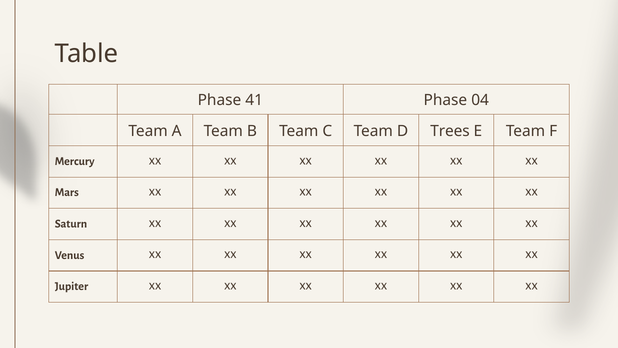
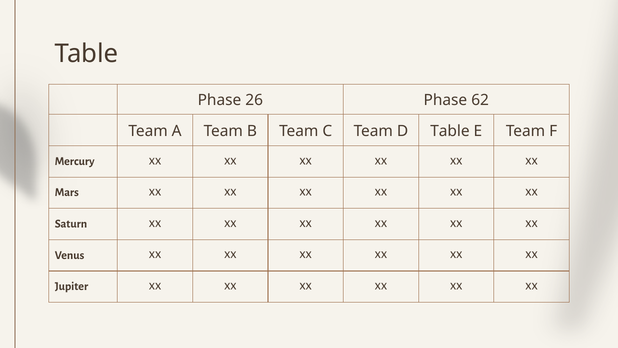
41: 41 -> 26
04: 04 -> 62
D Trees: Trees -> Table
